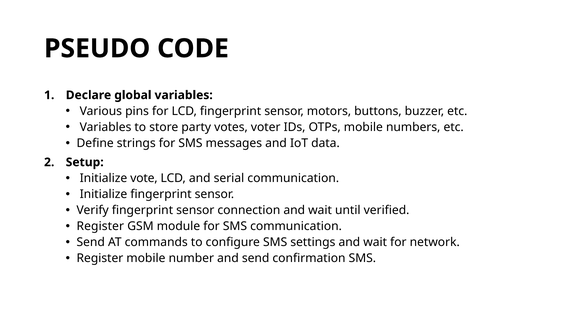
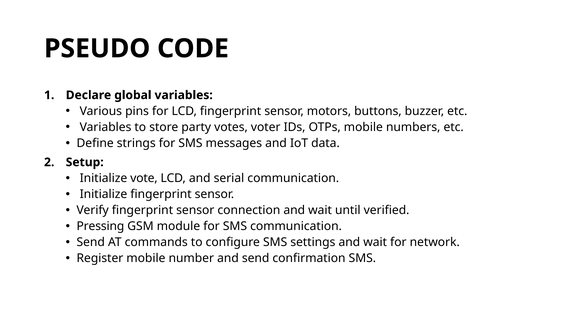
Register at (100, 226): Register -> Pressing
